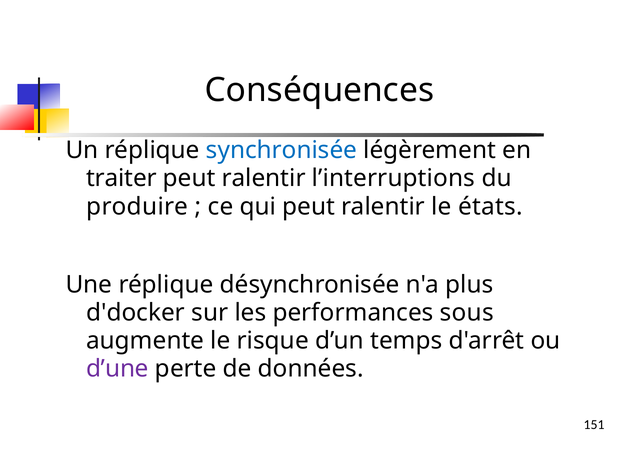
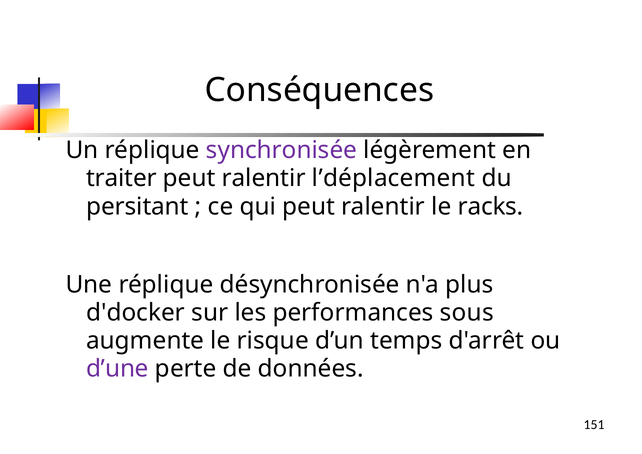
synchronisée colour: blue -> purple
l’interruptions: l’interruptions -> l’déplacement
produire: produire -> persitant
états: états -> racks
